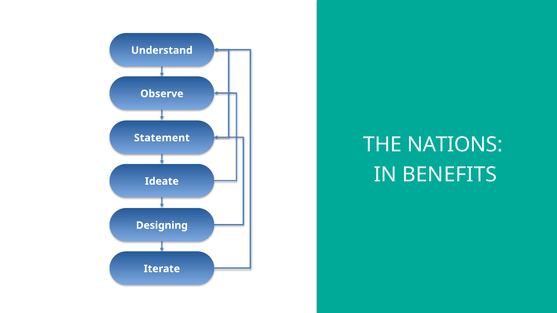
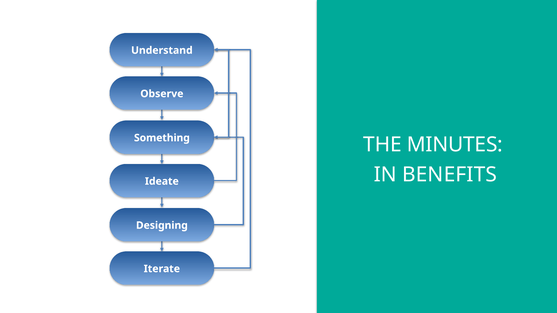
Statement: Statement -> Something
NATIONS: NATIONS -> MINUTES
